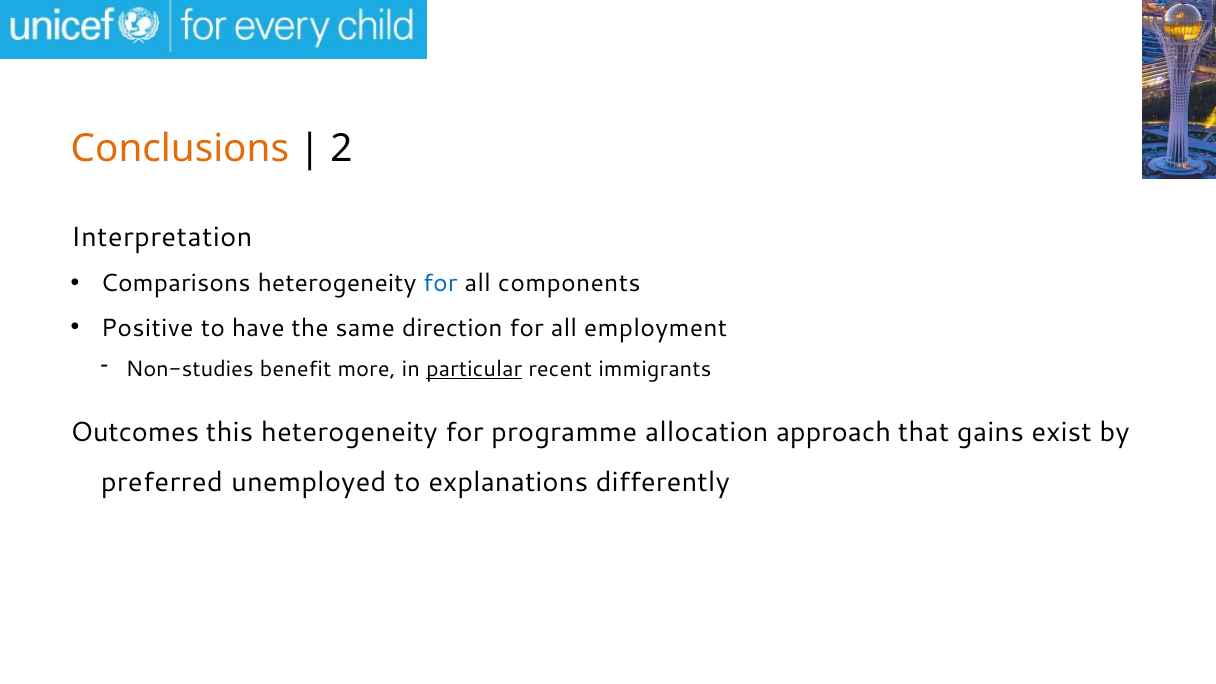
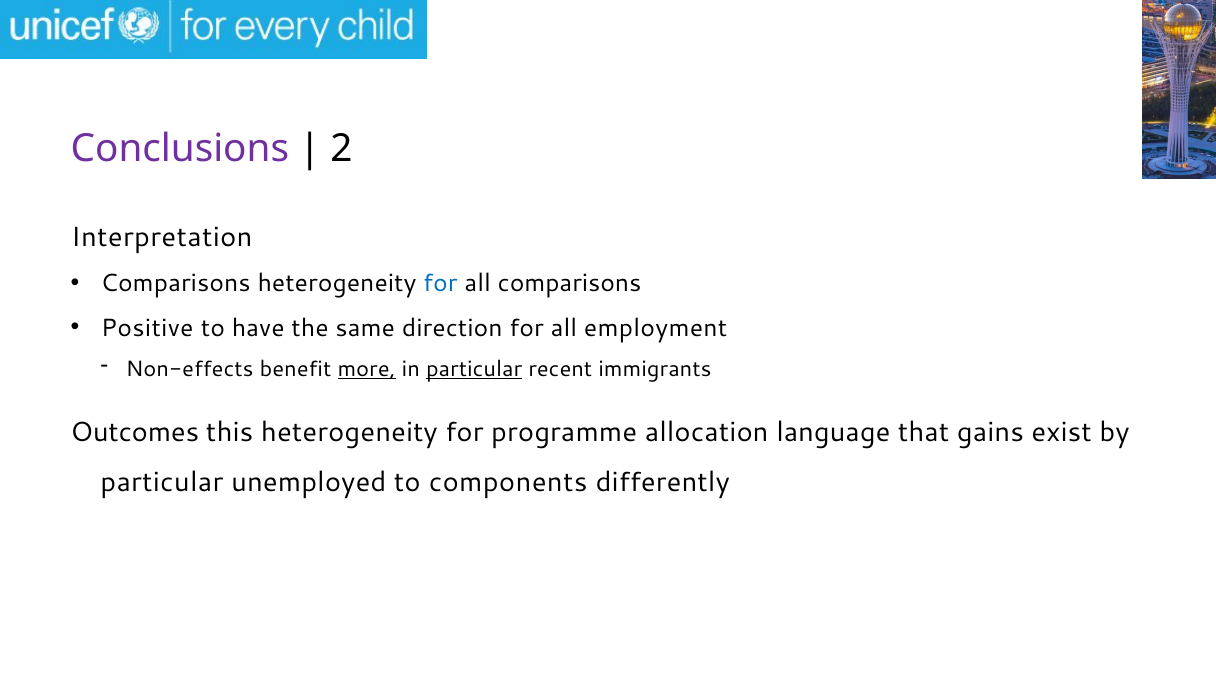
Conclusions colour: orange -> purple
all components: components -> comparisons
Non-studies: Non-studies -> Non-effects
more underline: none -> present
approach: approach -> language
preferred at (162, 482): preferred -> particular
explanations: explanations -> components
